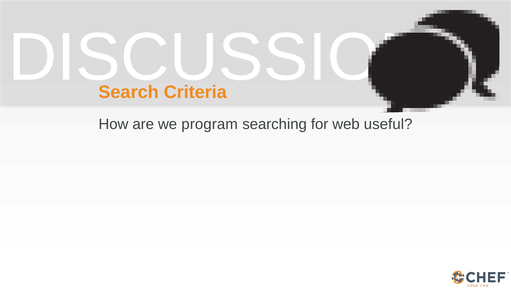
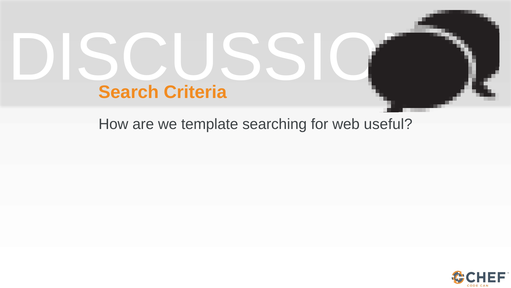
program: program -> template
